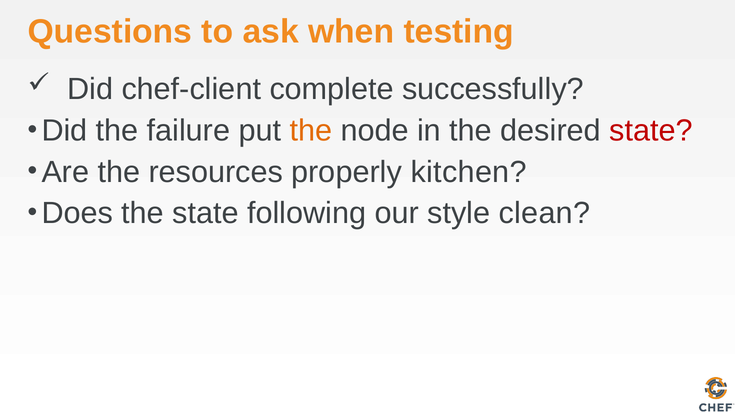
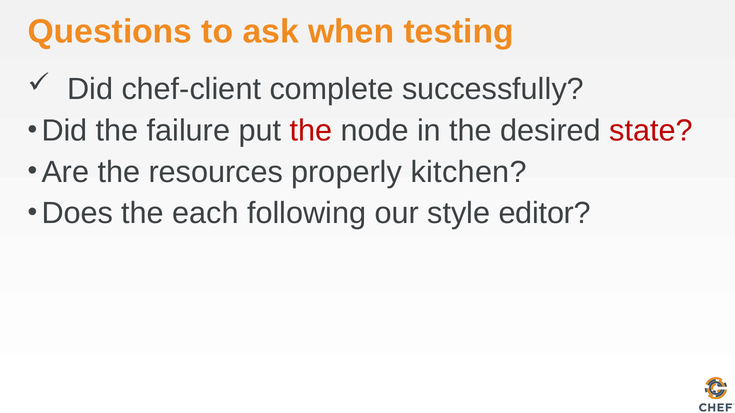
the at (311, 131) colour: orange -> red
the state: state -> each
clean: clean -> editor
